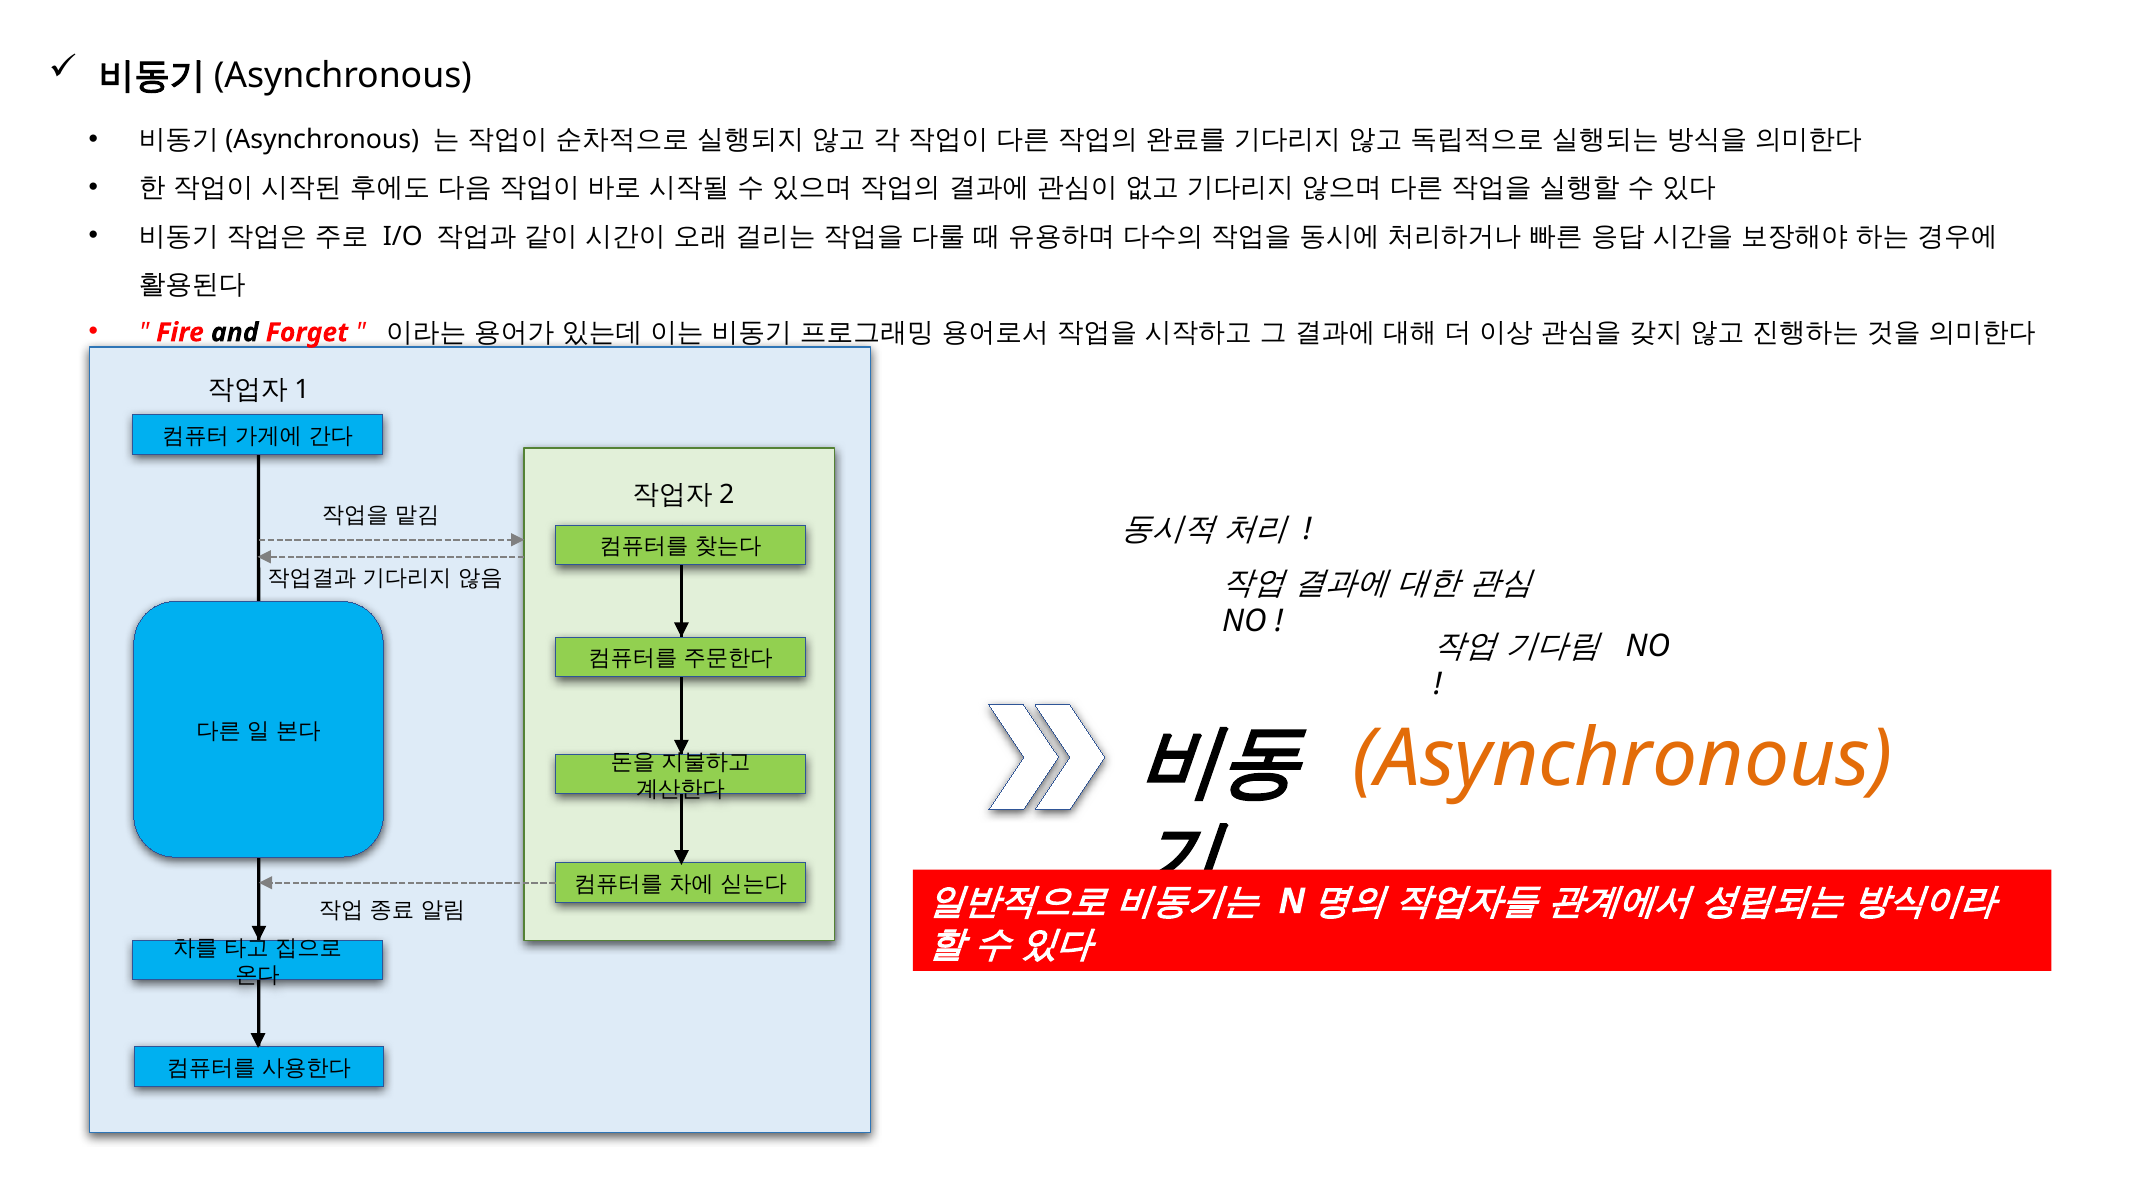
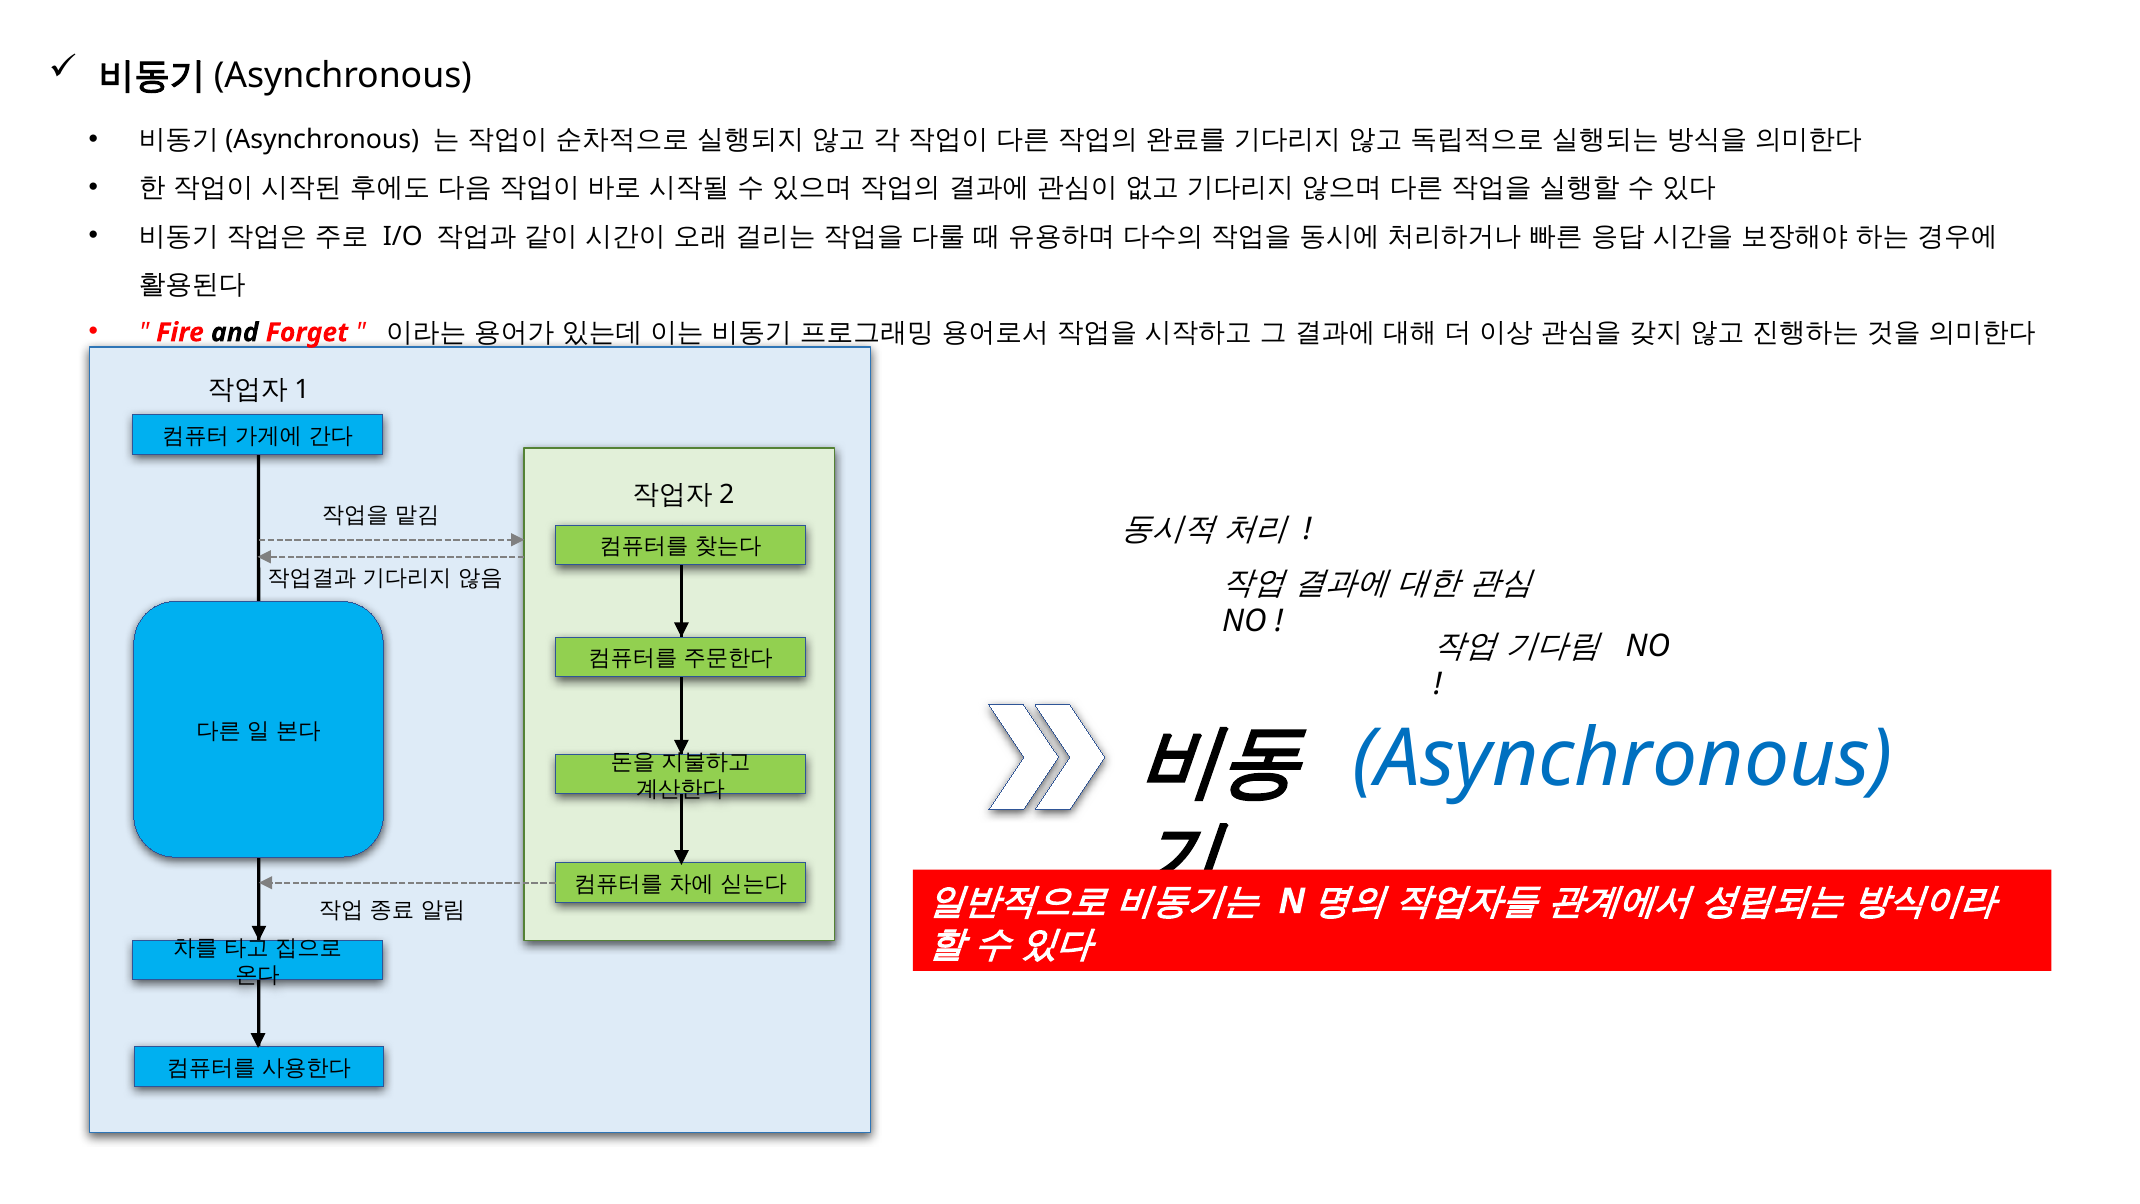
Asynchronous colour: orange -> blue
